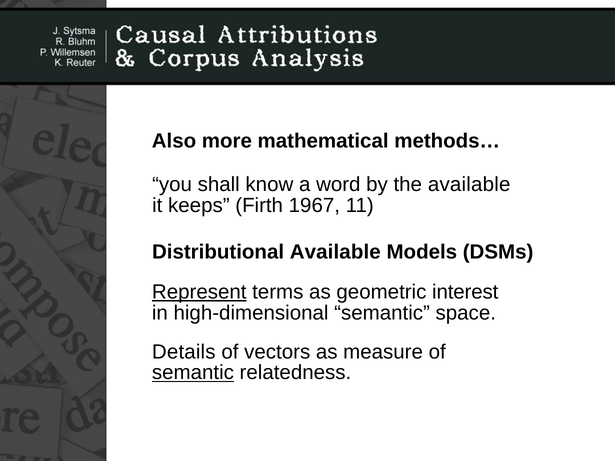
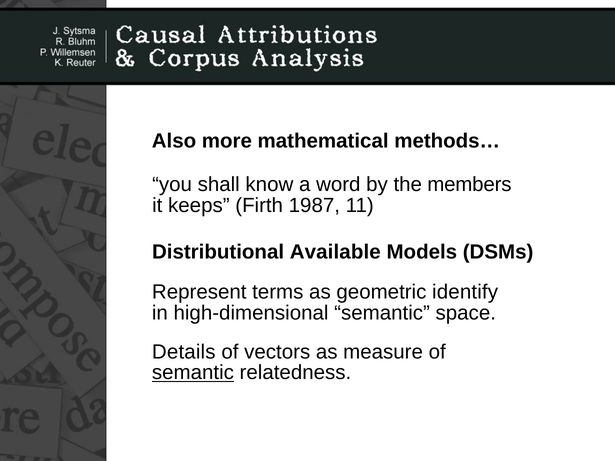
the available: available -> members
1967: 1967 -> 1987
Represent underline: present -> none
interest: interest -> identify
